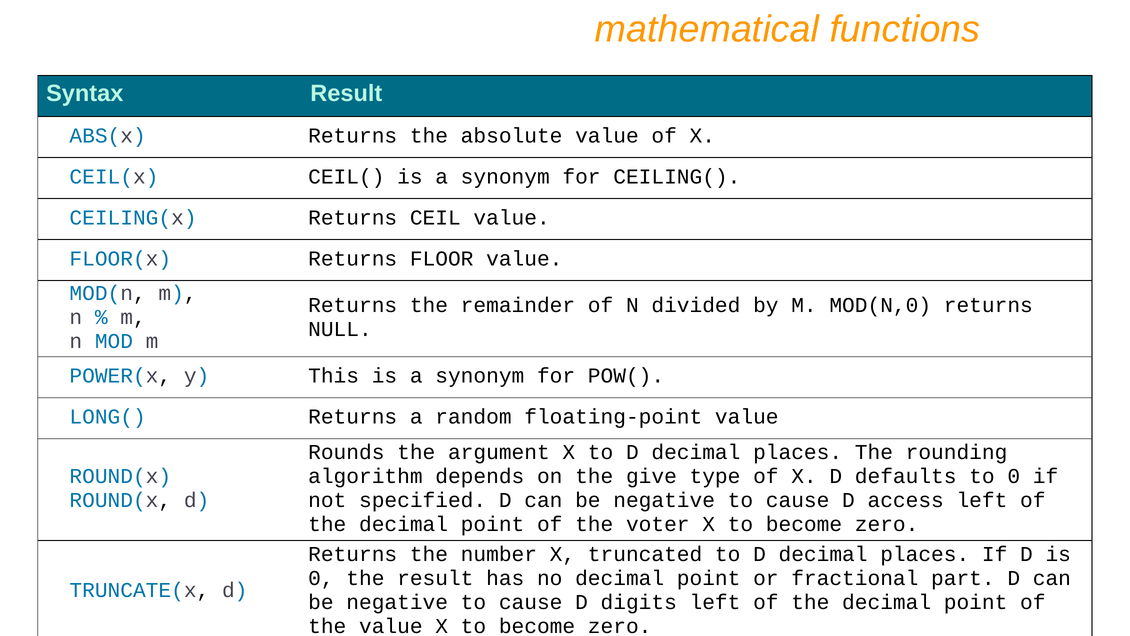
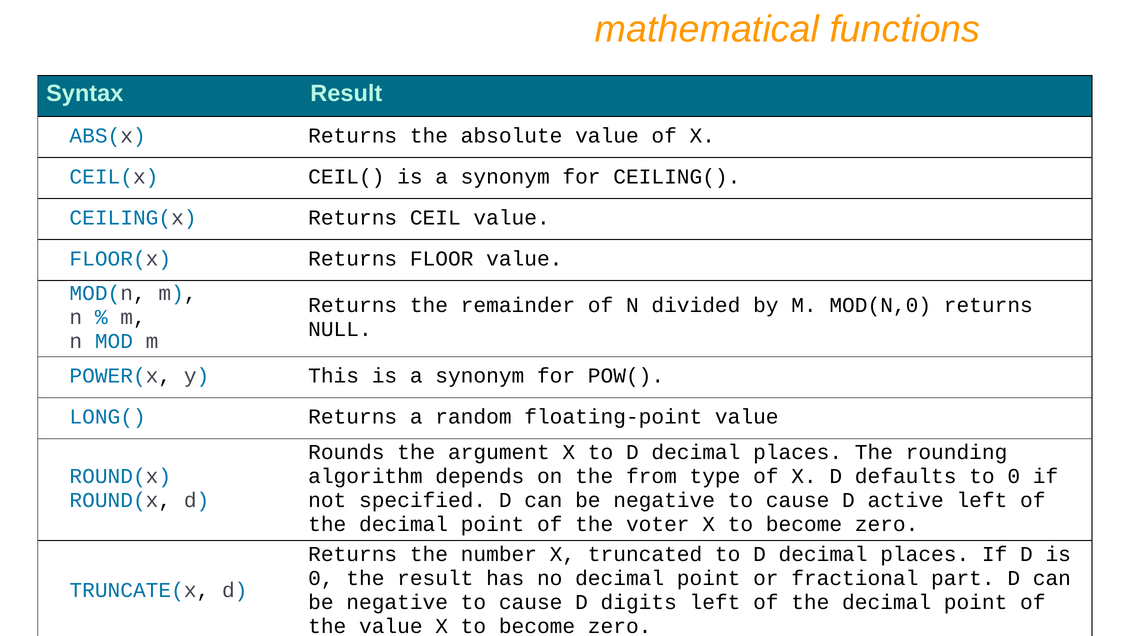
give: give -> from
access: access -> active
